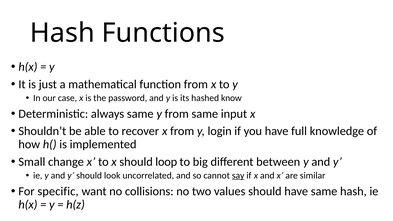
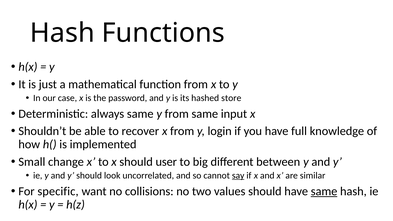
know: know -> store
loop: loop -> user
same at (324, 191) underline: none -> present
